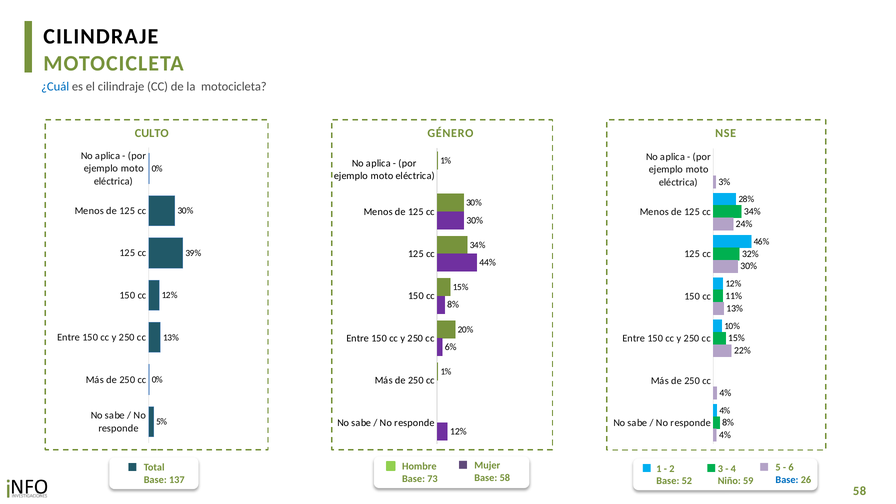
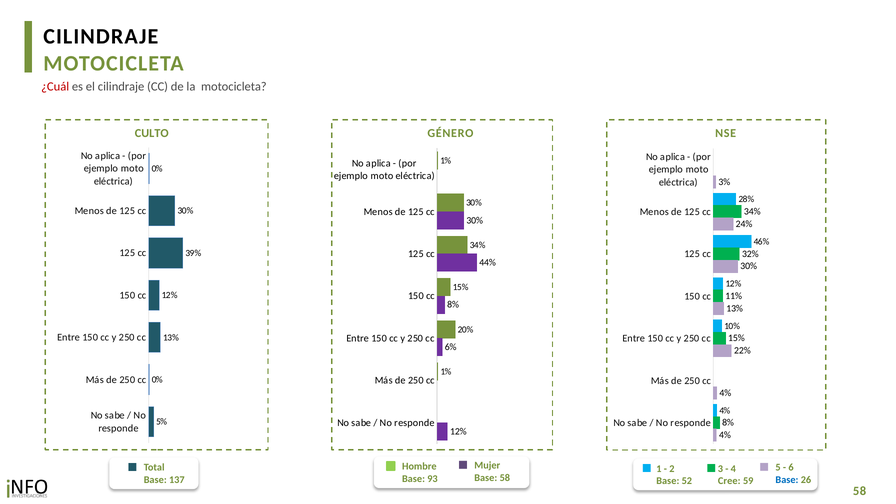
¿Cuál colour: blue -> red
73: 73 -> 93
Niño: Niño -> Cree
